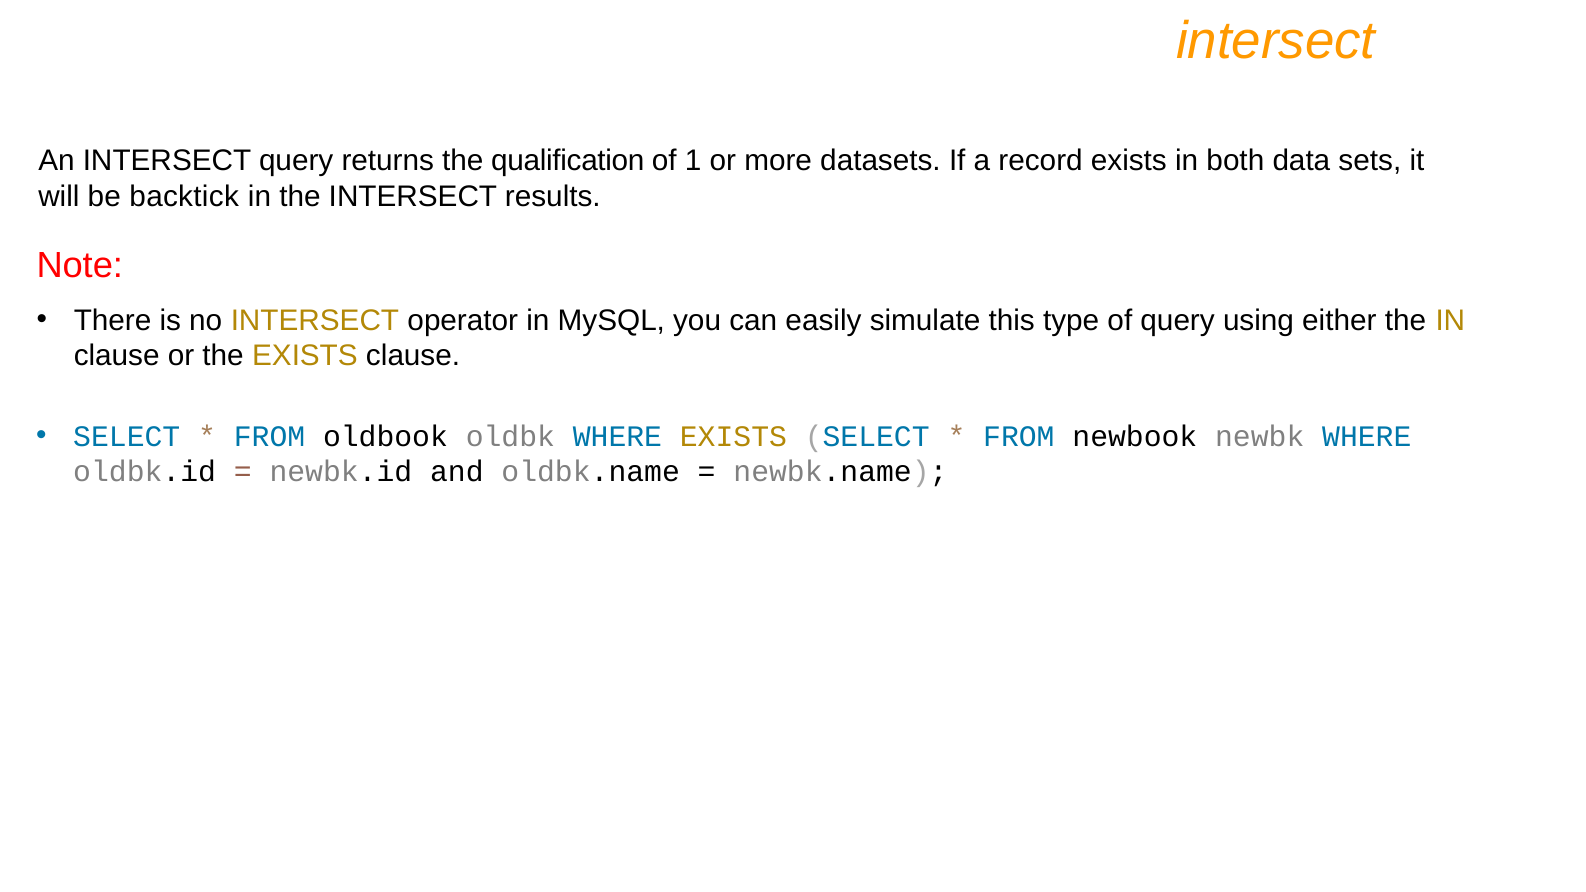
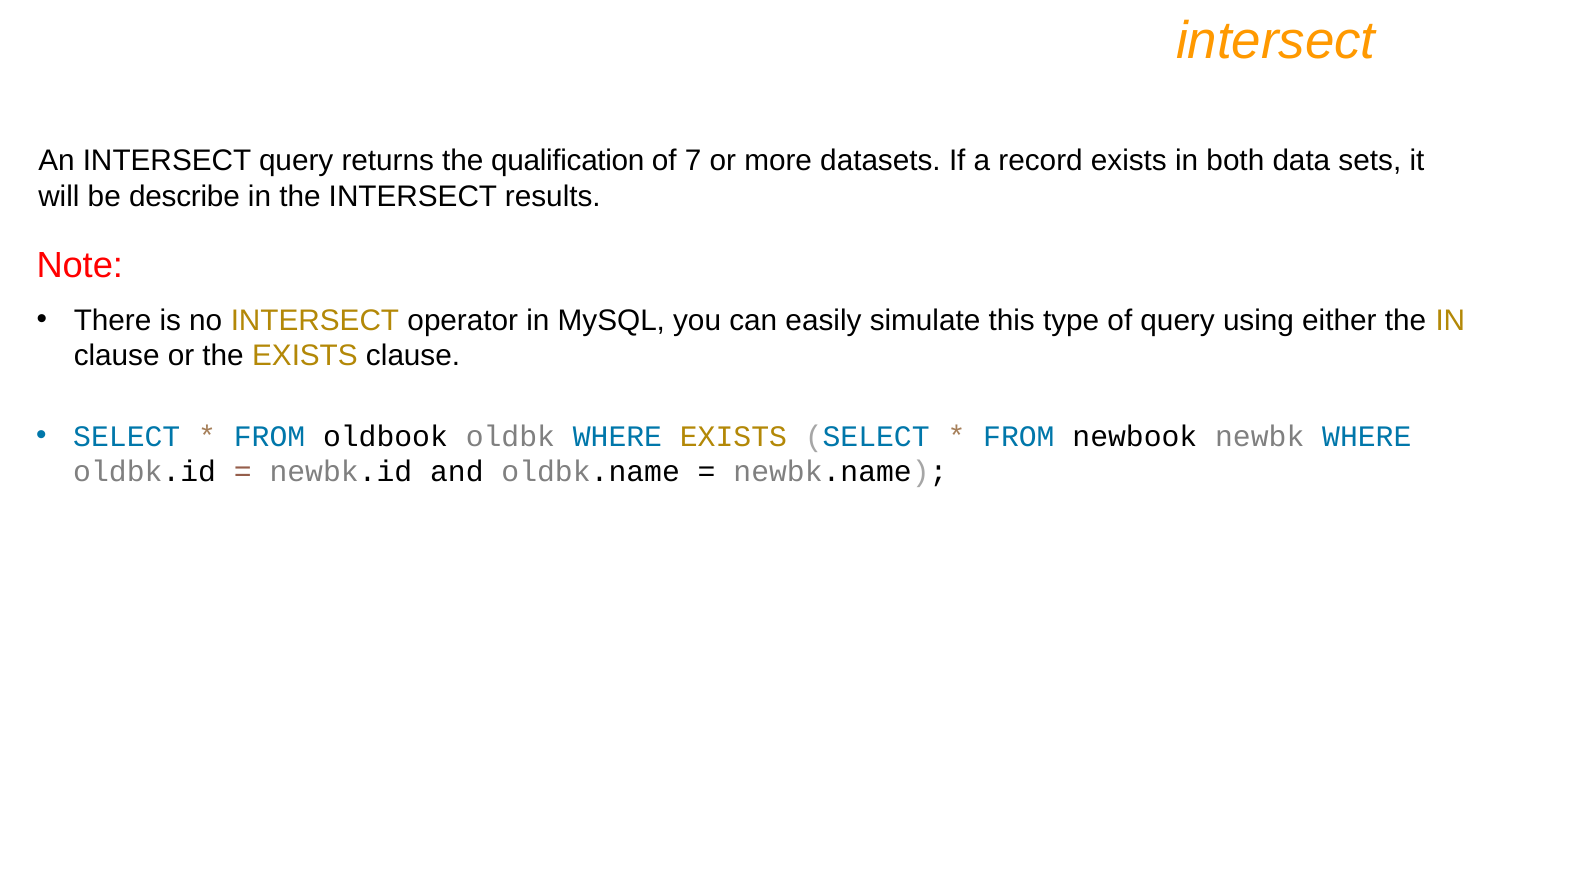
1: 1 -> 7
backtick: backtick -> describe
